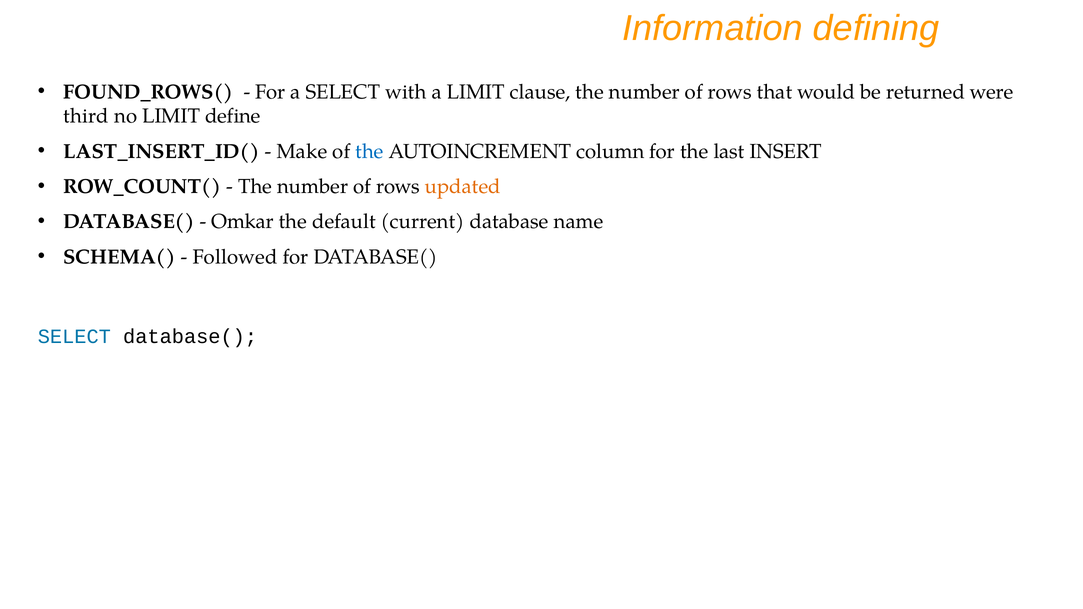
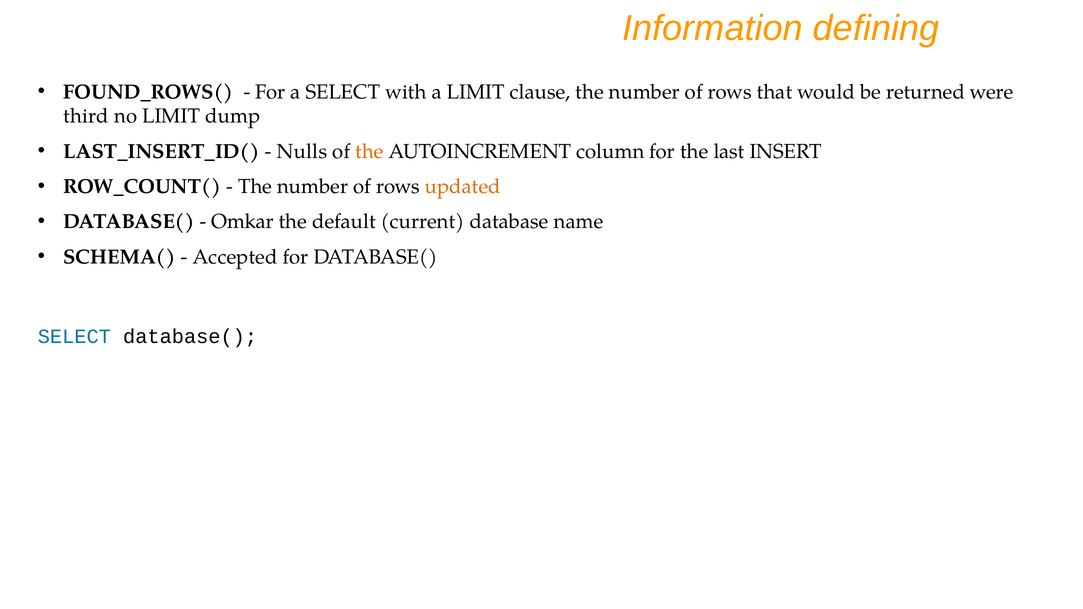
define: define -> dump
Make: Make -> Nulls
the at (370, 151) colour: blue -> orange
Followed: Followed -> Accepted
